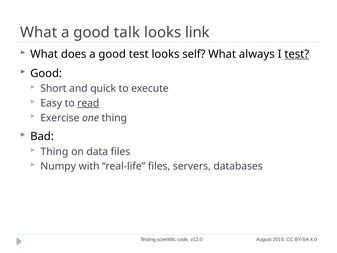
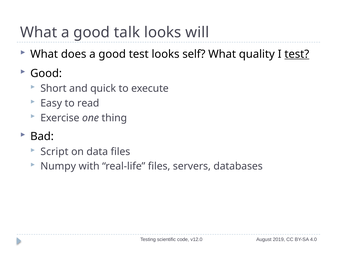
link: link -> will
always: always -> quality
read underline: present -> none
Thing at (54, 152): Thing -> Script
